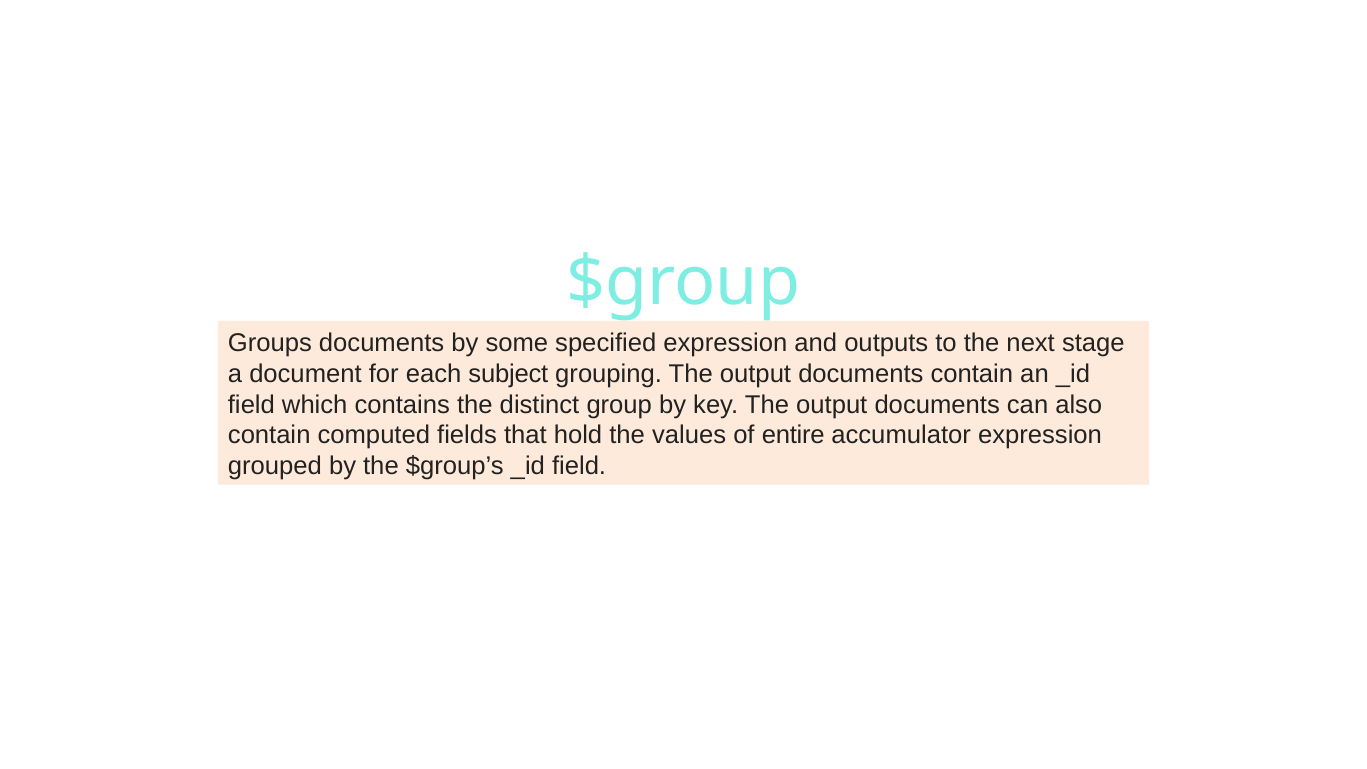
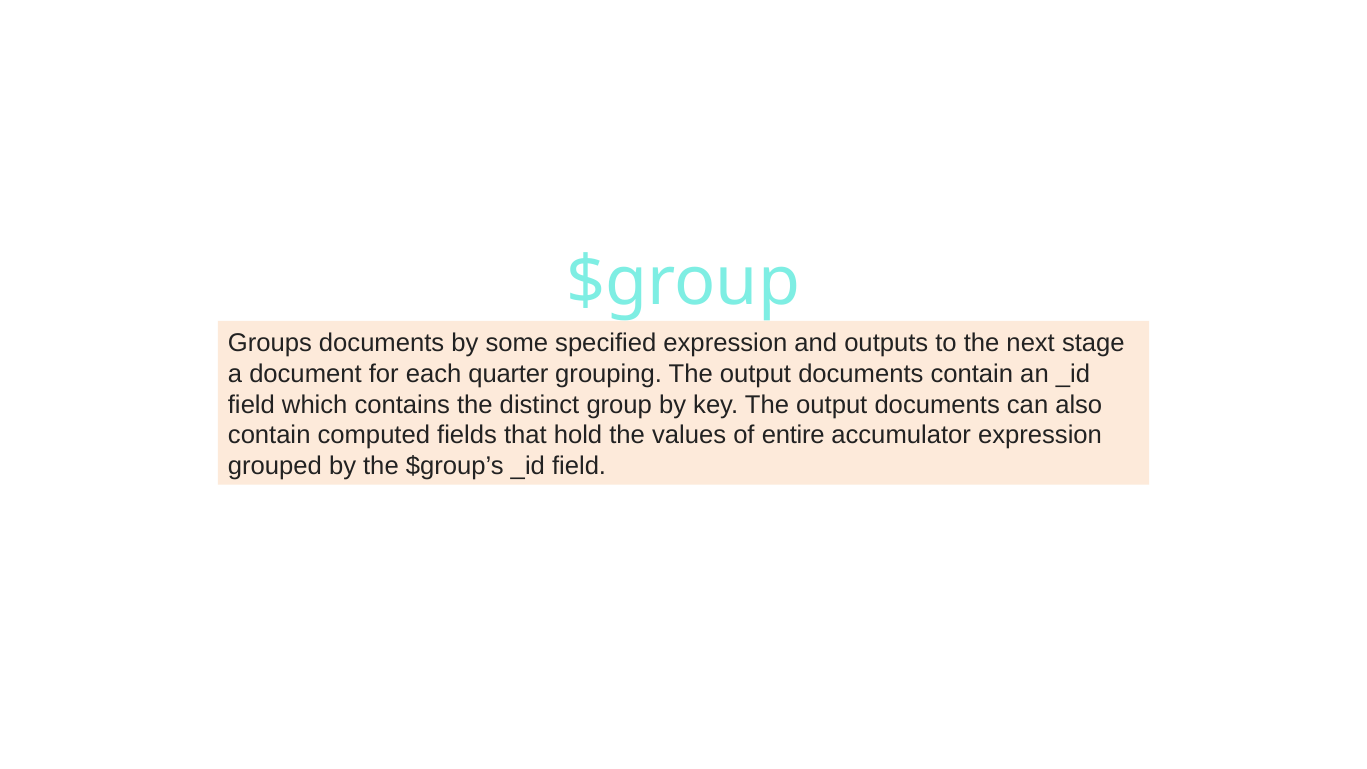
subject: subject -> quarter
